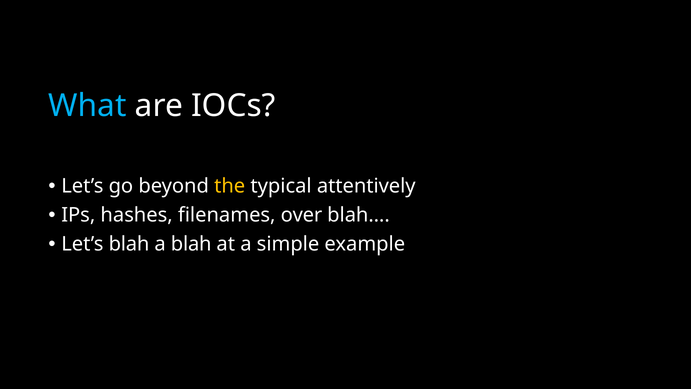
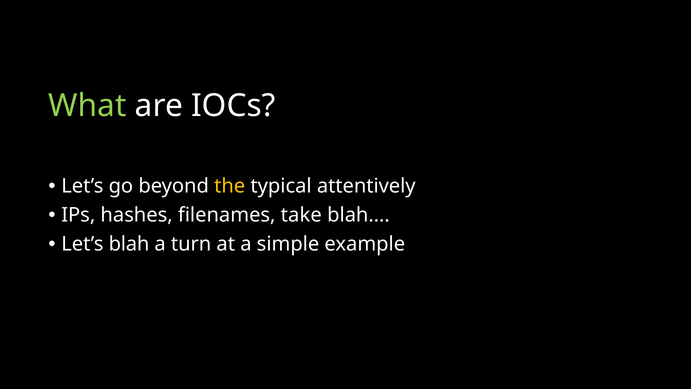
What colour: light blue -> light green
over: over -> take
a blah: blah -> turn
